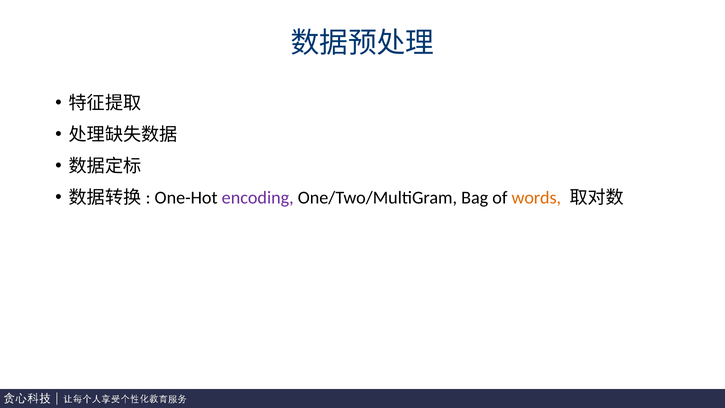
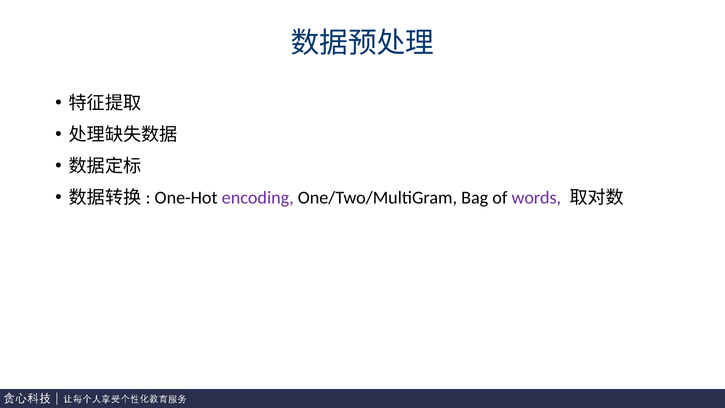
words colour: orange -> purple
